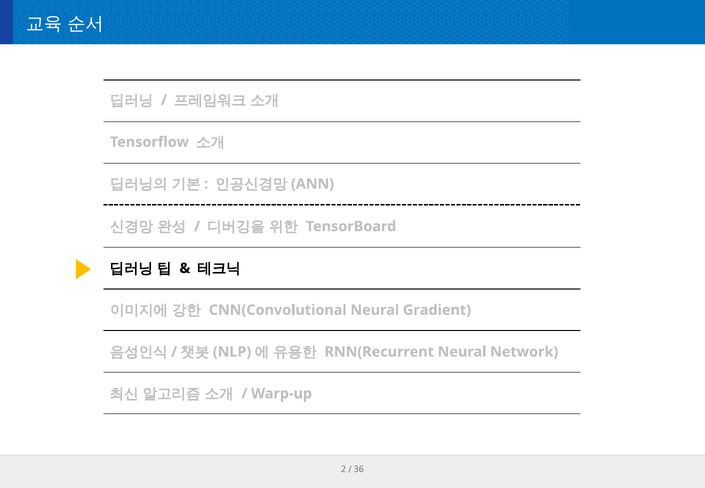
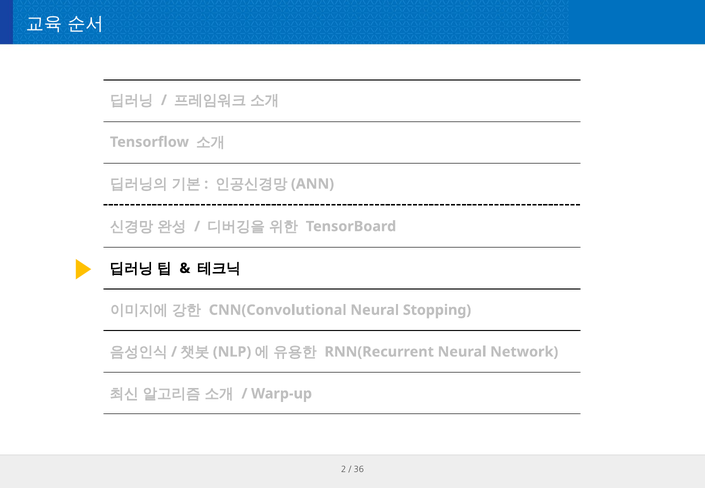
Gradient: Gradient -> Stopping
